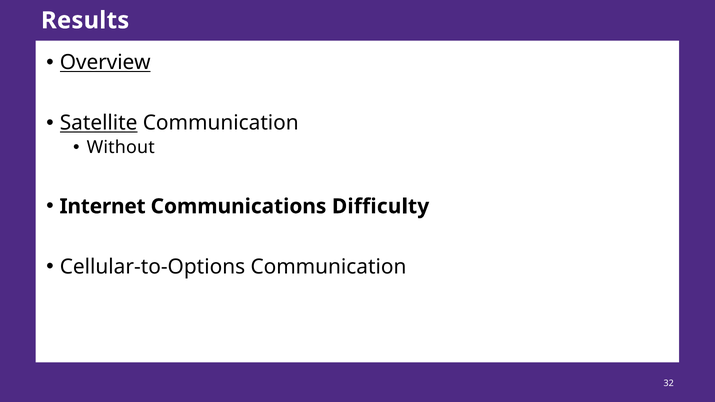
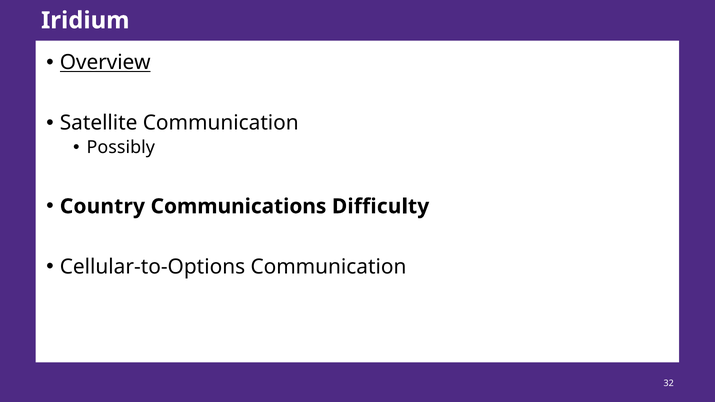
Results: Results -> Iridium
Satellite underline: present -> none
Without: Without -> Possibly
Internet: Internet -> Country
